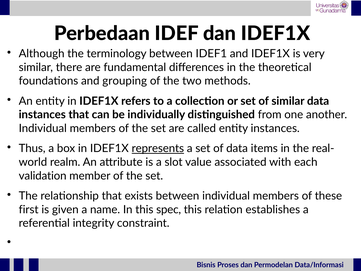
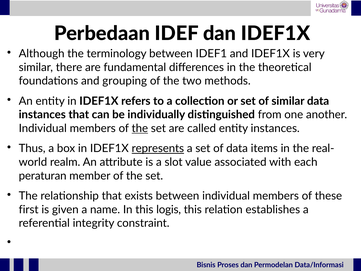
the at (140, 128) underline: none -> present
validation: validation -> peraturan
spec: spec -> logis
